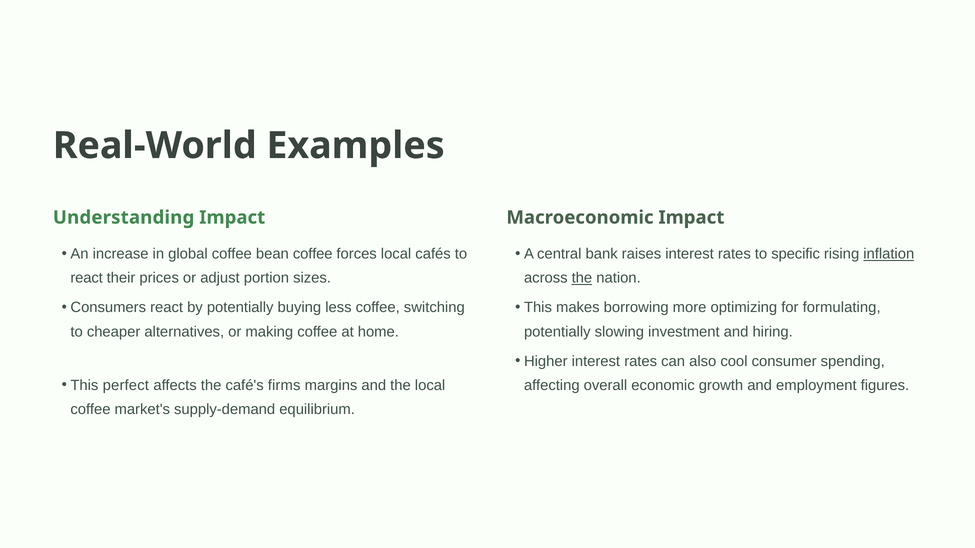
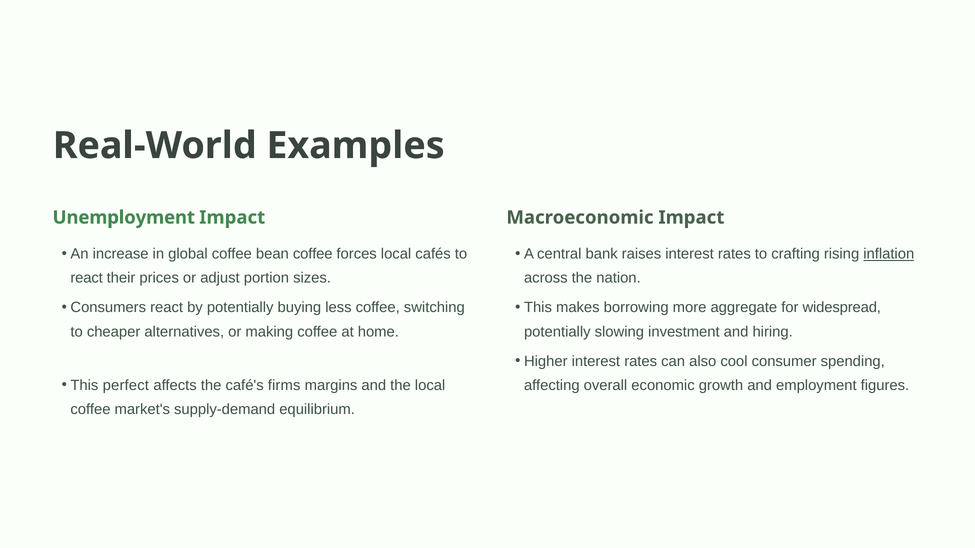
Understanding: Understanding -> Unemployment
specific: specific -> crafting
the at (582, 278) underline: present -> none
optimizing: optimizing -> aggregate
formulating: formulating -> widespread
